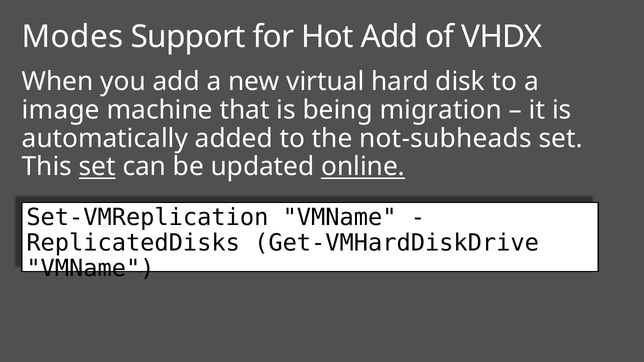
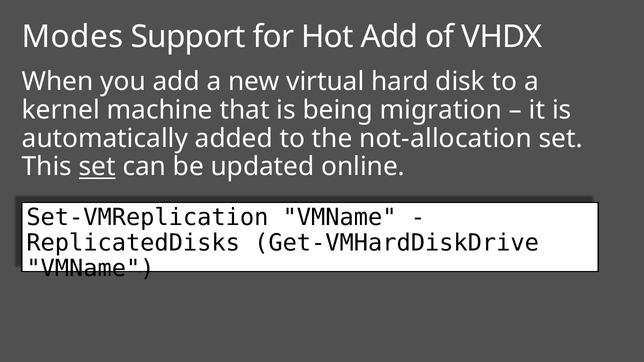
image: image -> kernel
not-subheads: not-subheads -> not-allocation
online underline: present -> none
